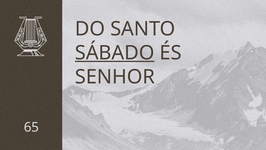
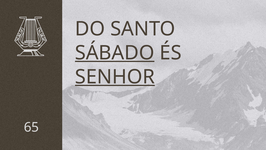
SENHOR underline: none -> present
